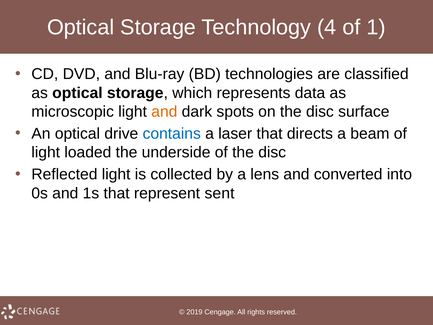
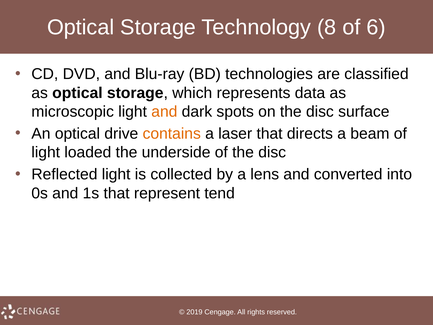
4: 4 -> 8
1: 1 -> 6
contains colour: blue -> orange
sent: sent -> tend
